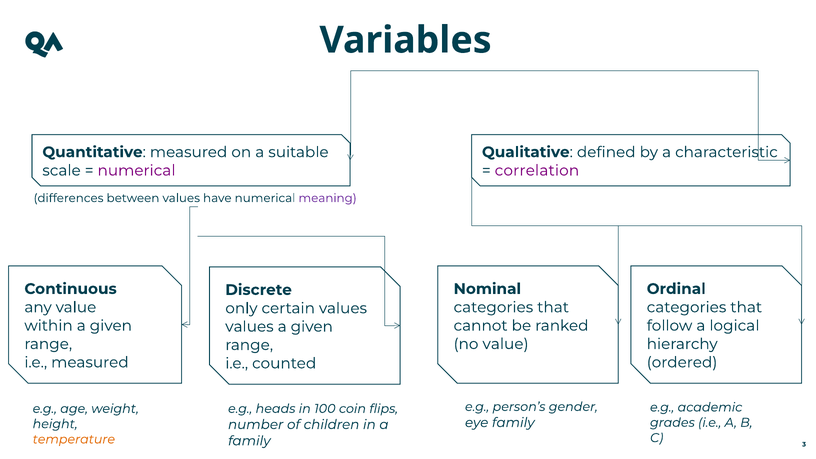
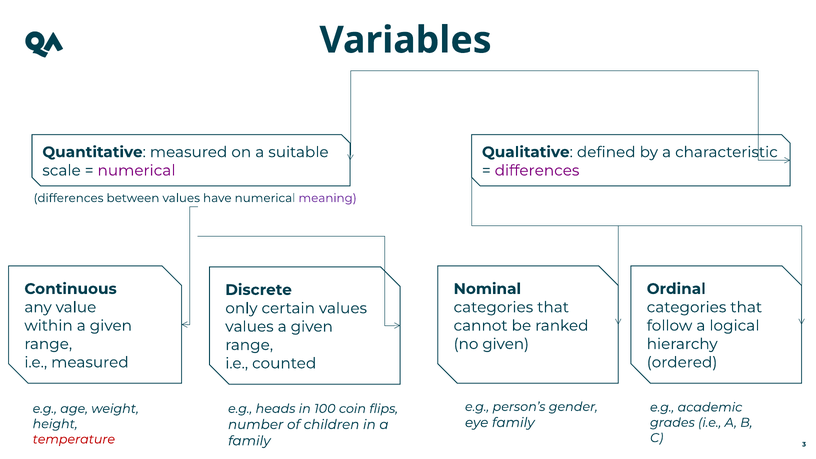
correlation at (537, 171): correlation -> differences
no value: value -> given
temperature colour: orange -> red
